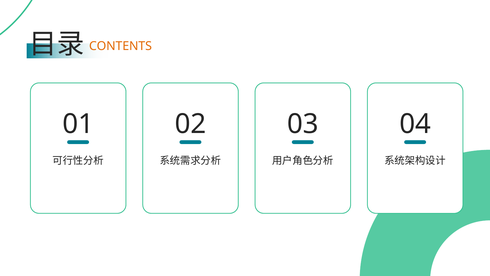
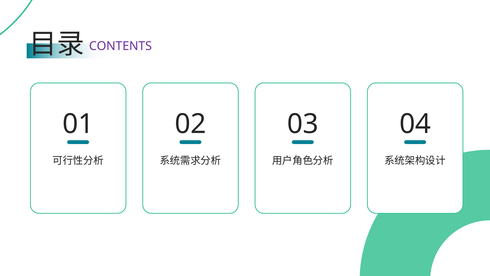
CONTENTS colour: orange -> purple
